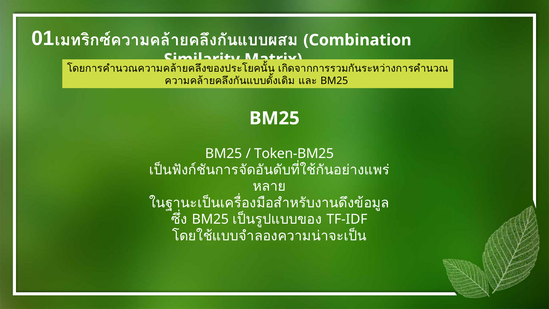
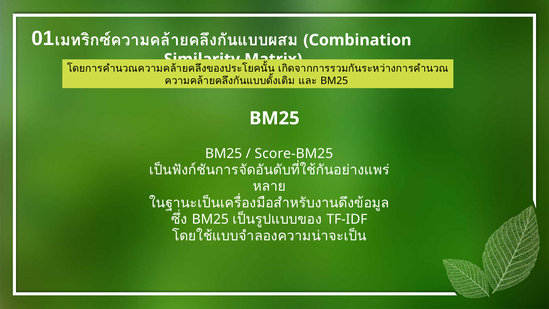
Token-BM25: Token-BM25 -> Score-BM25
